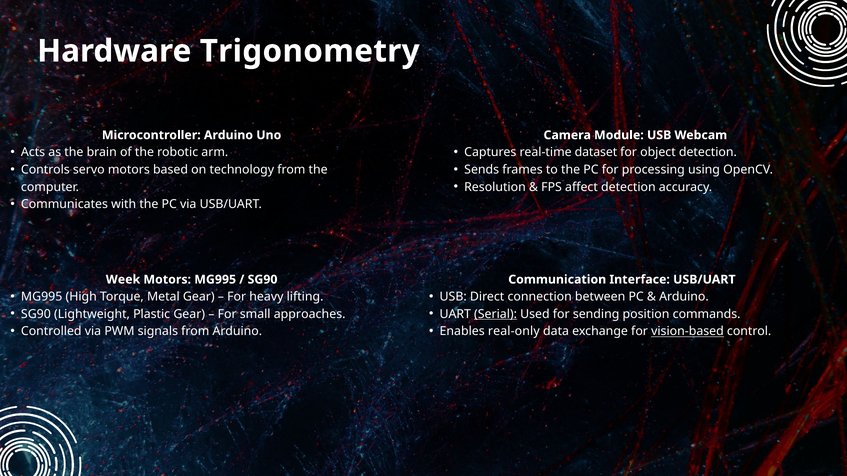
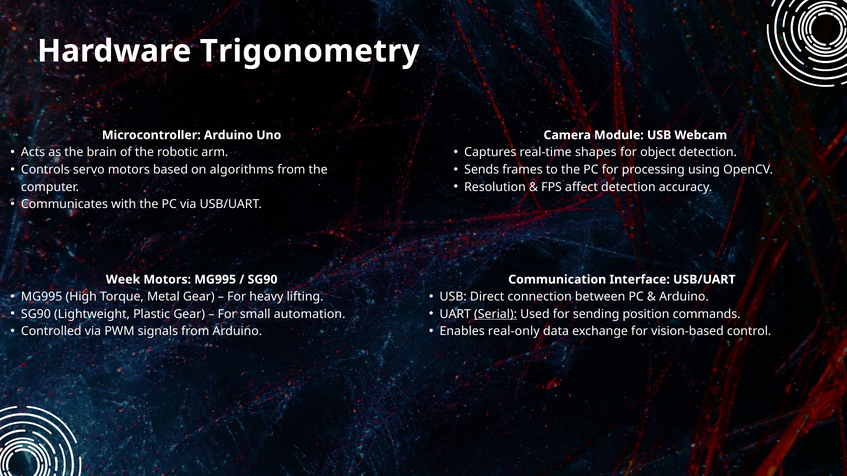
dataset: dataset -> shapes
technology: technology -> algorithms
approaches: approaches -> automation
vision-based underline: present -> none
